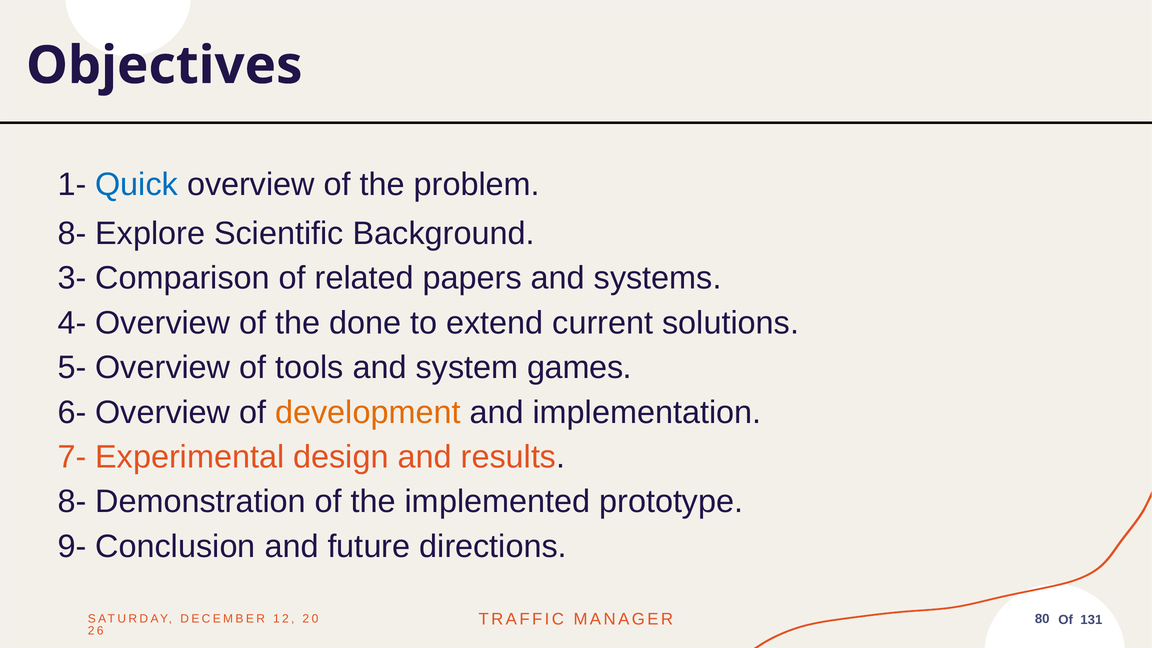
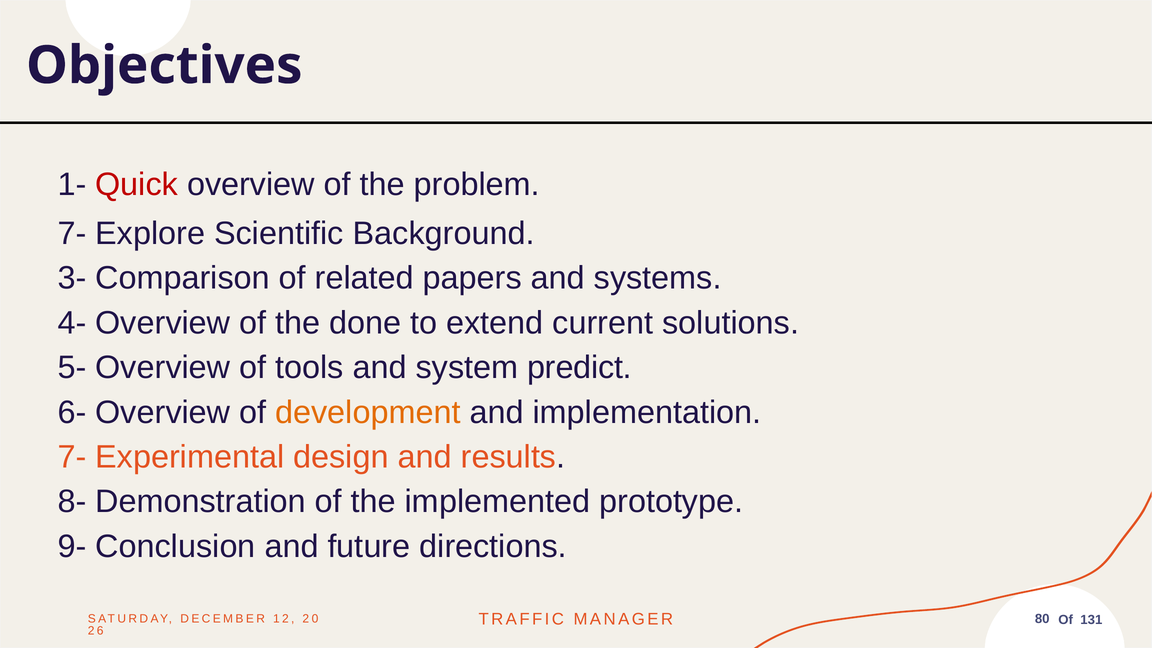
Quick colour: blue -> red
8- at (72, 233): 8- -> 7-
games: games -> predict
